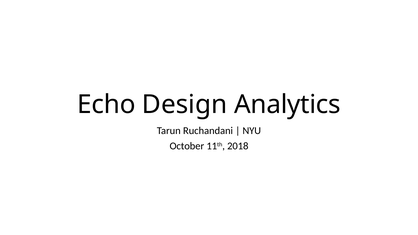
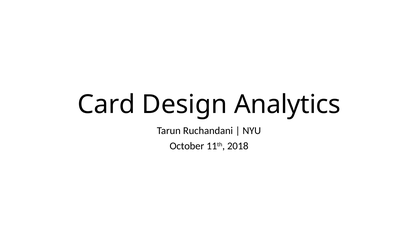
Echo: Echo -> Card
